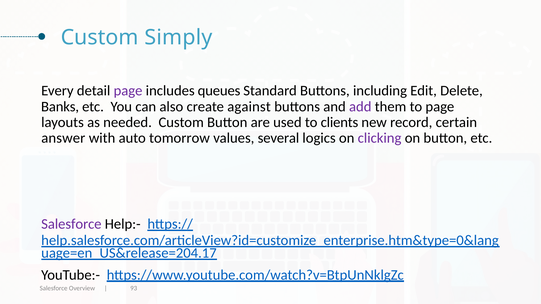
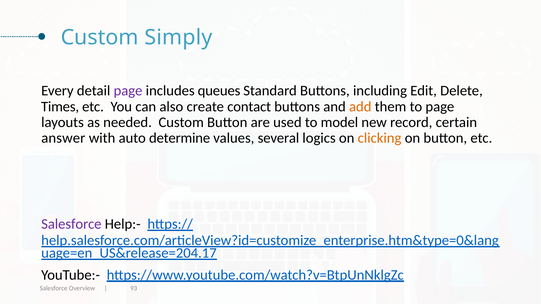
Banks: Banks -> Times
against: against -> contact
add colour: purple -> orange
clients: clients -> model
tomorrow: tomorrow -> determine
clicking colour: purple -> orange
